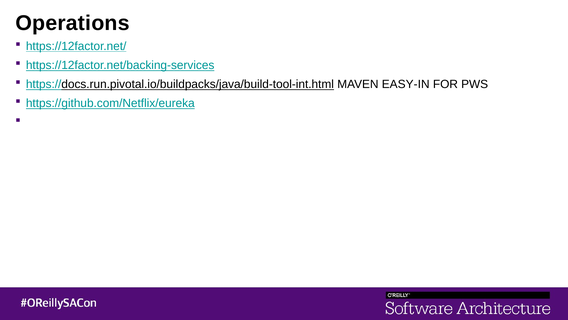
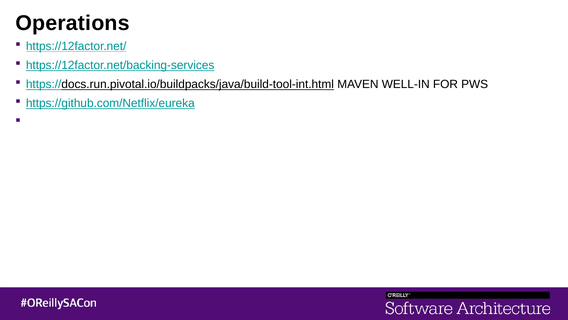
EASY-IN: EASY-IN -> WELL-IN
